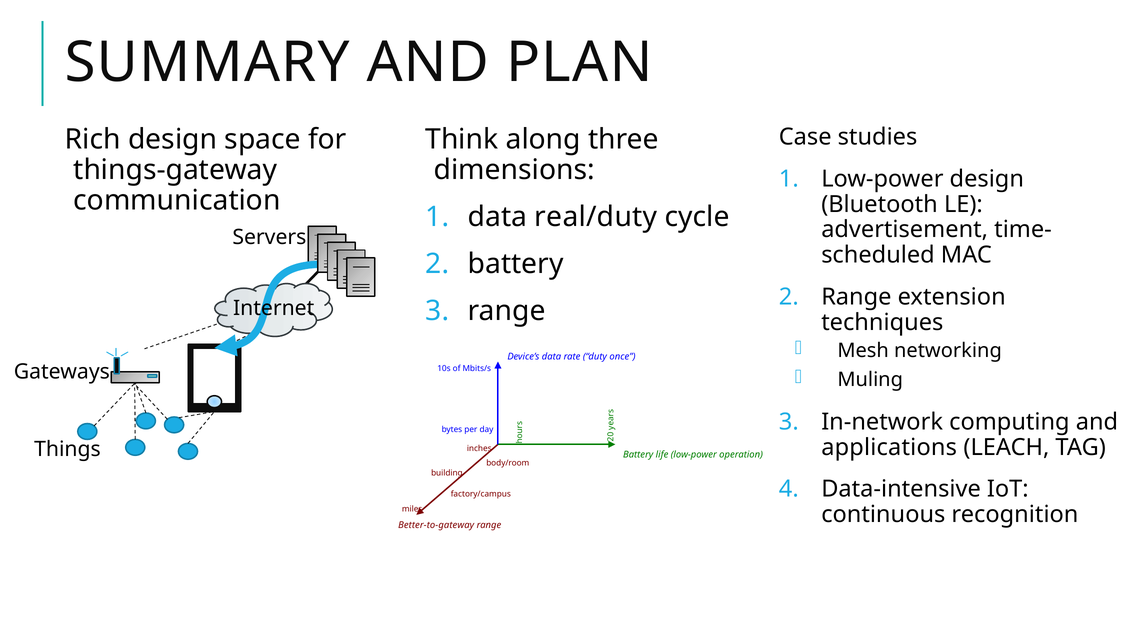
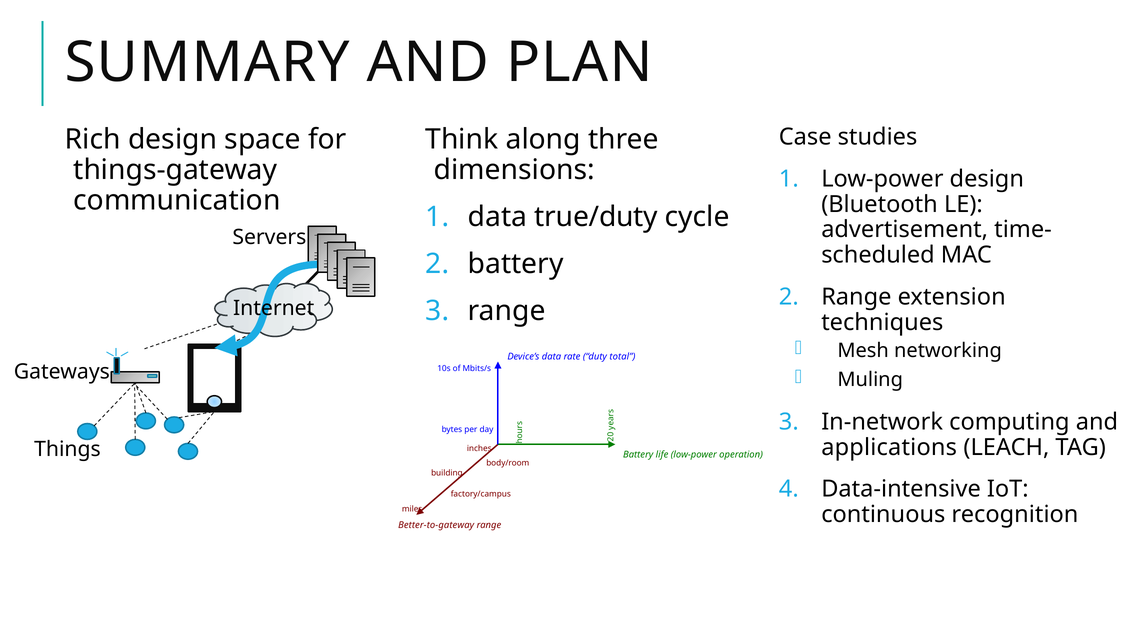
real/duty: real/duty -> true/duty
once: once -> total
